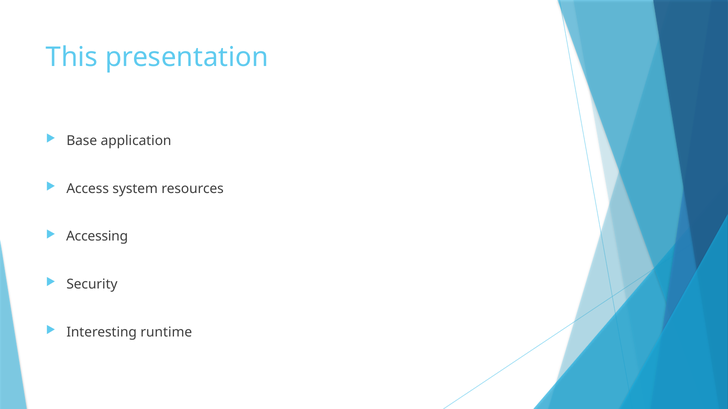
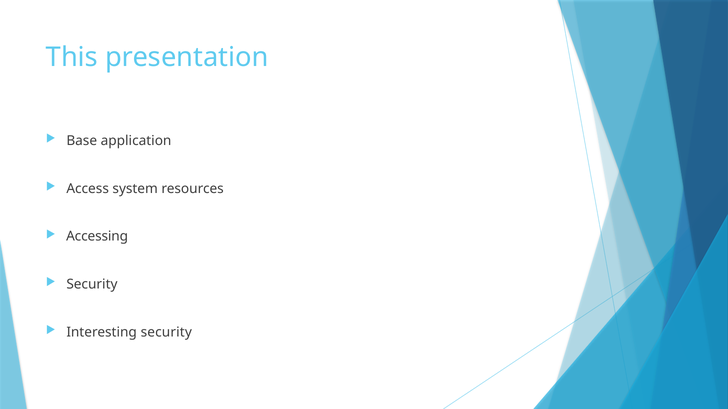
Interesting runtime: runtime -> security
